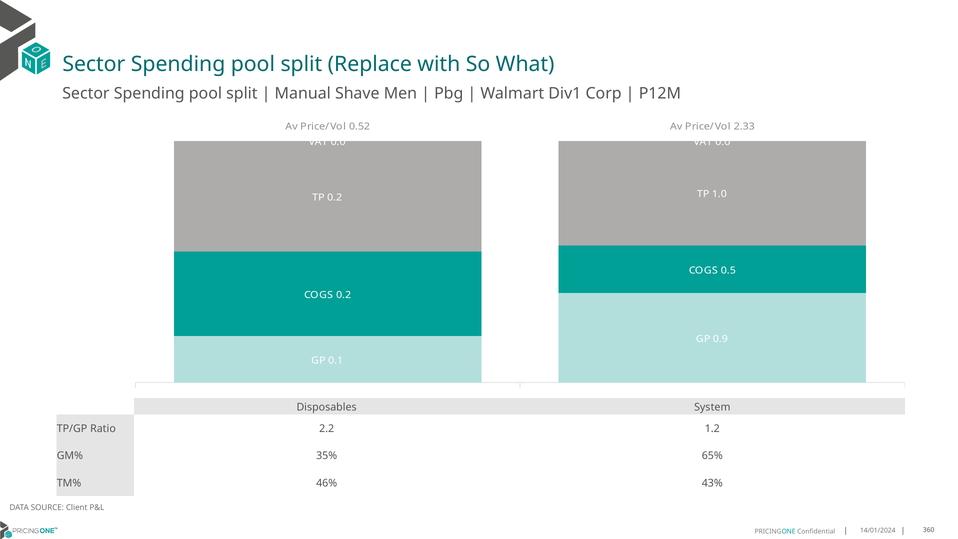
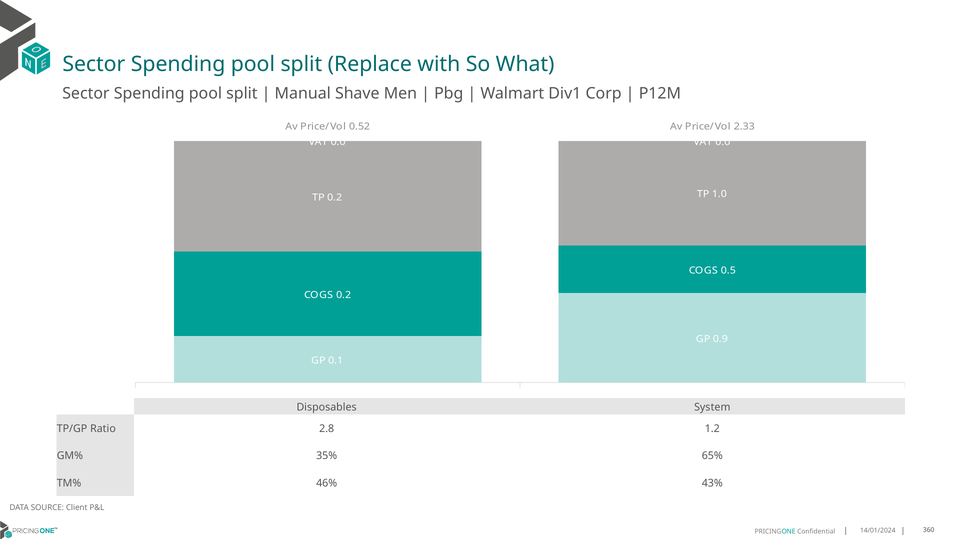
2.2: 2.2 -> 2.8
